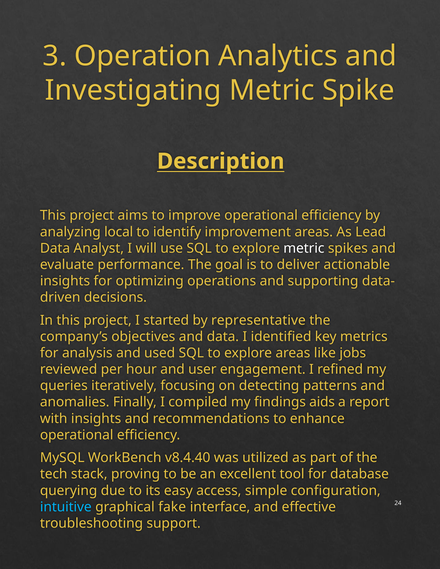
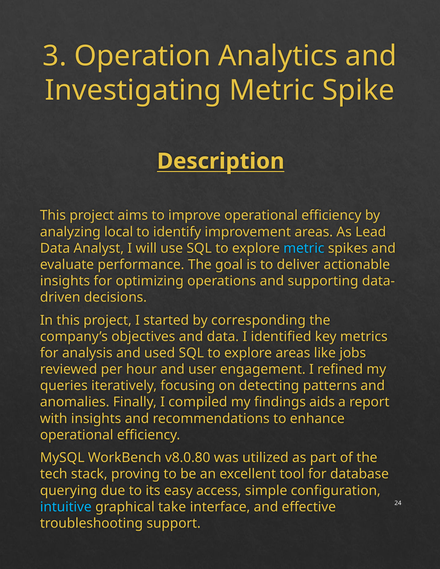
metric at (304, 248) colour: white -> light blue
representative: representative -> corresponding
v8.4.40: v8.4.40 -> v8.0.80
fake: fake -> take
